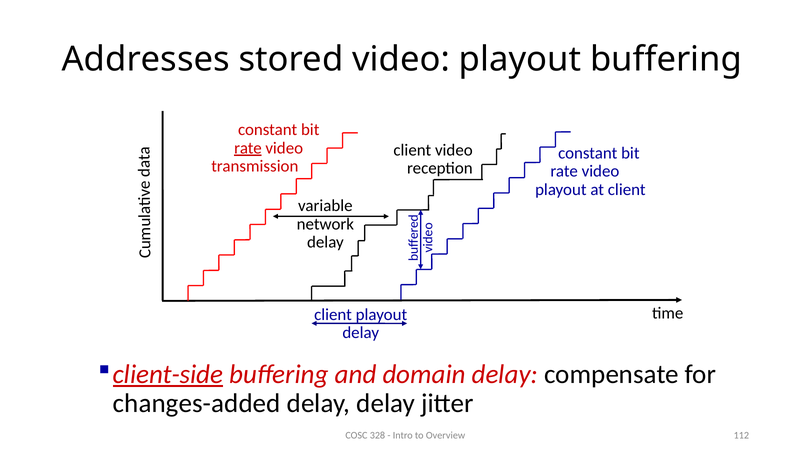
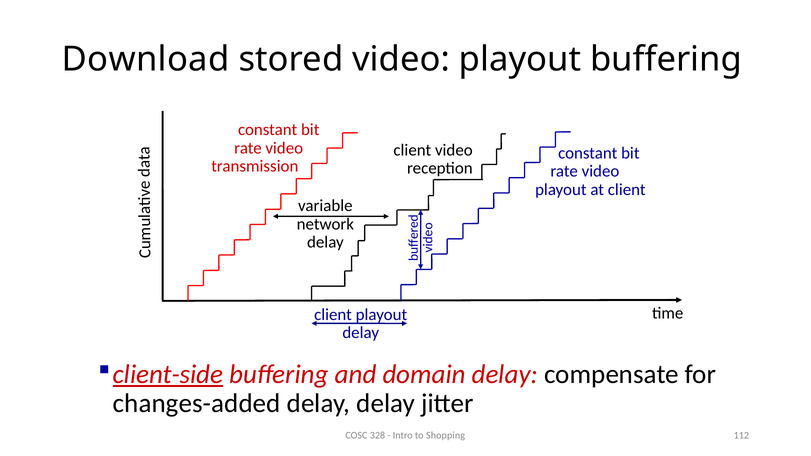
Addresses: Addresses -> Download
rate at (248, 148) underline: present -> none
Overview: Overview -> Shopping
